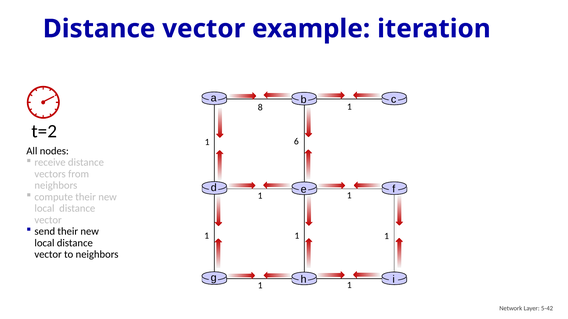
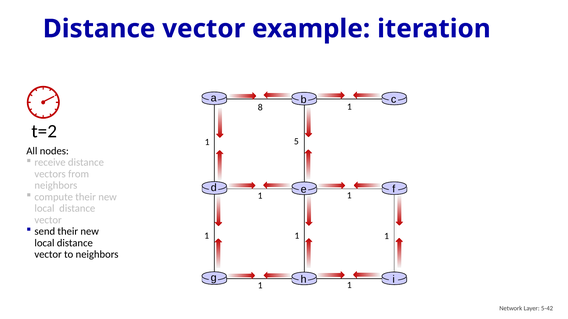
6: 6 -> 5
